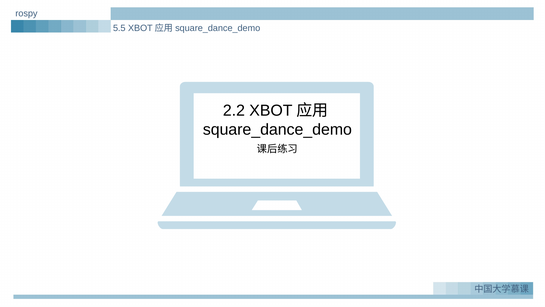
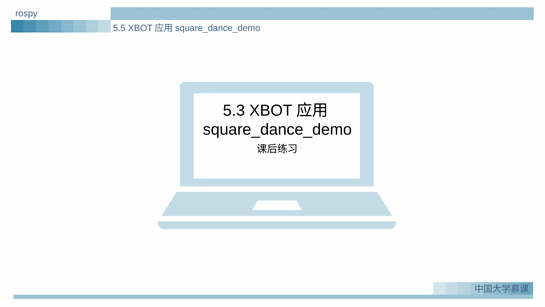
2.2: 2.2 -> 5.3
